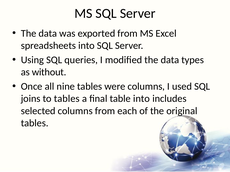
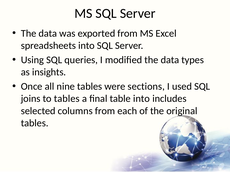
without: without -> insights
were columns: columns -> sections
